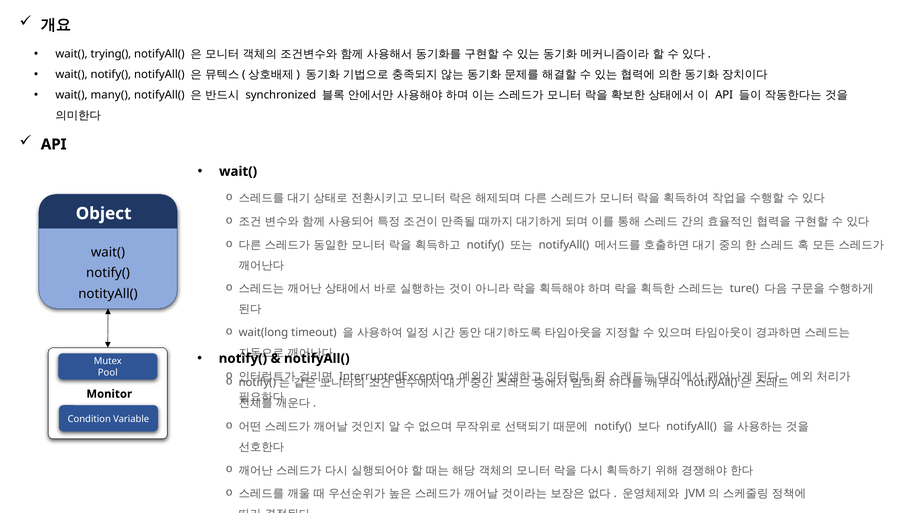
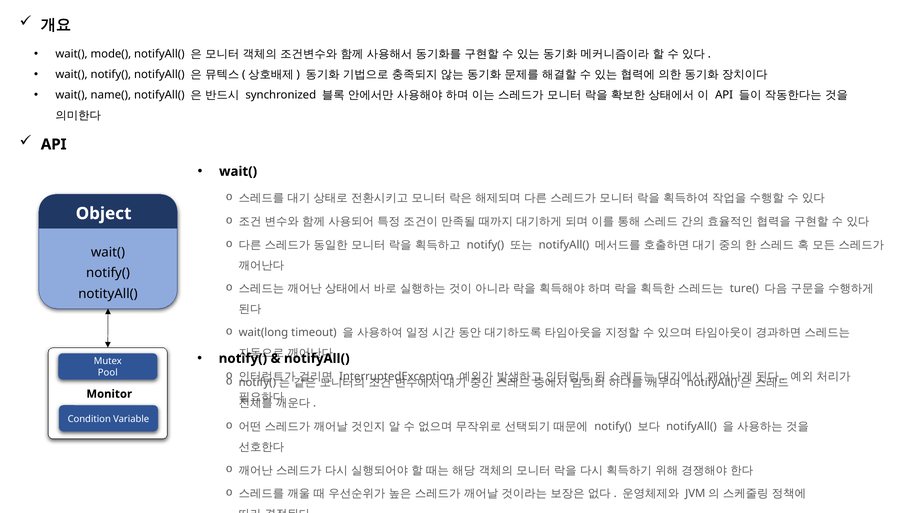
trying(: trying( -> mode(
many(: many( -> name(
